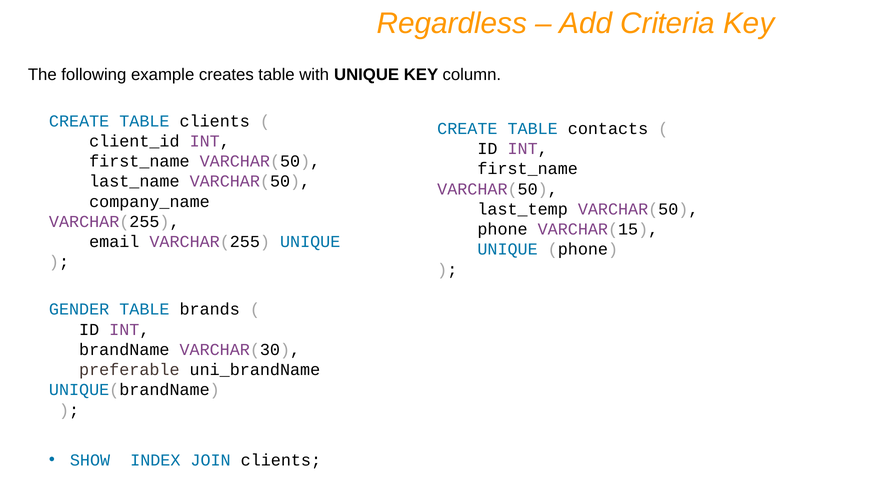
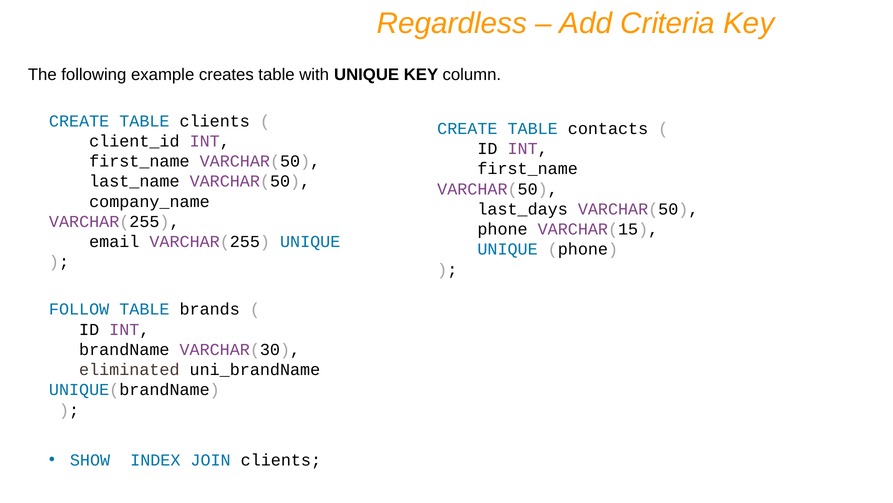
last_temp: last_temp -> last_days
GENDER: GENDER -> FOLLOW
preferable: preferable -> eliminated
